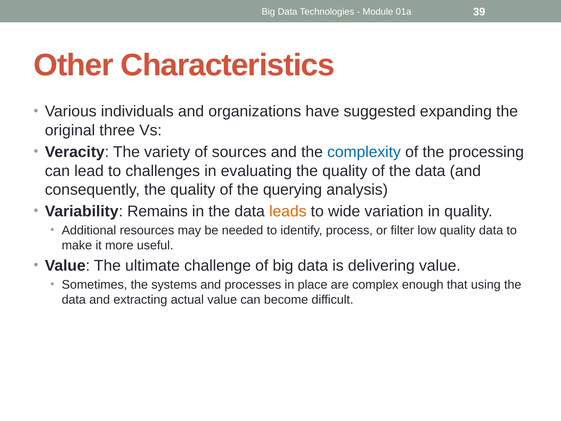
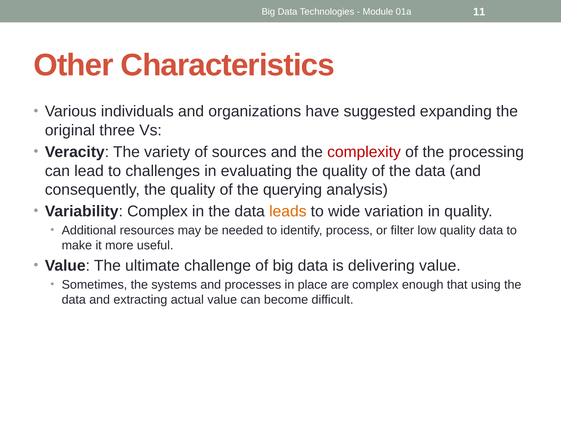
39: 39 -> 11
complexity colour: blue -> red
Variability Remains: Remains -> Complex
